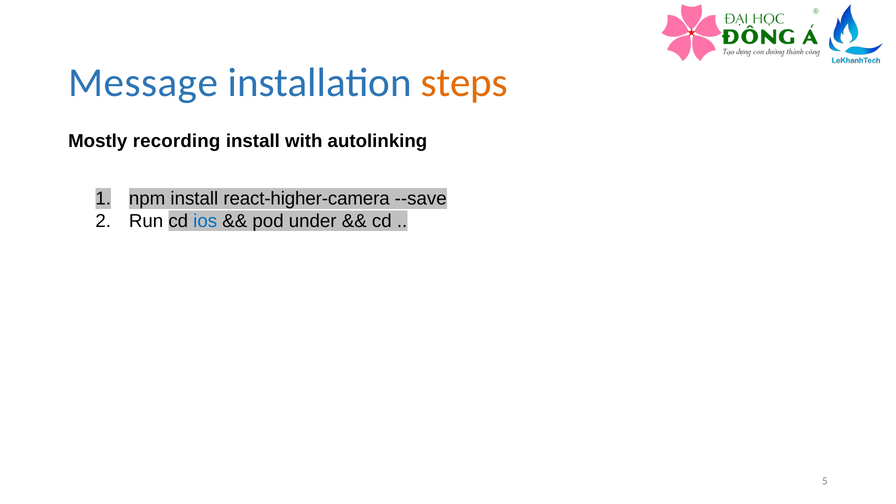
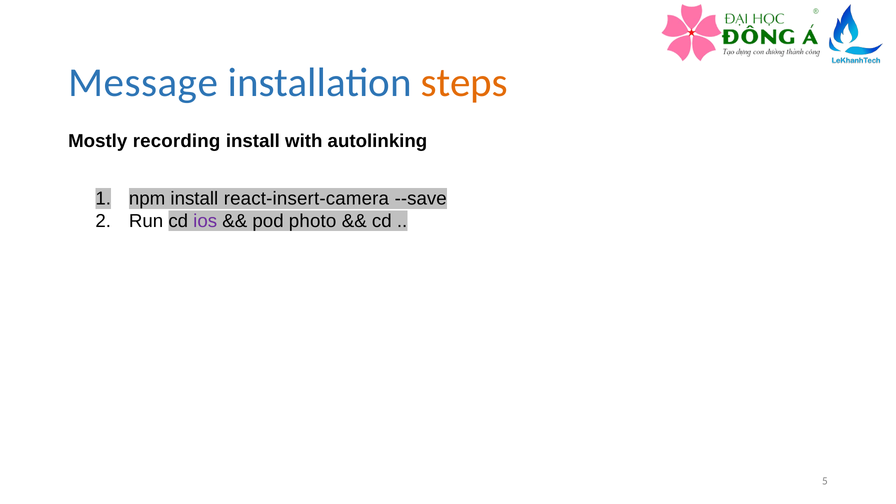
react-higher-camera: react-higher-camera -> react-insert-camera
ios colour: blue -> purple
under: under -> photo
